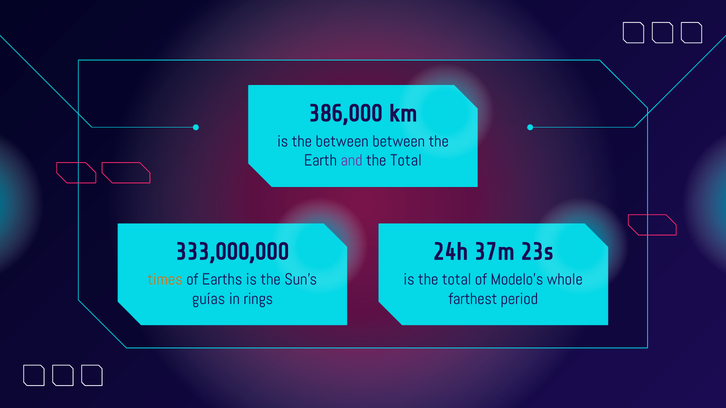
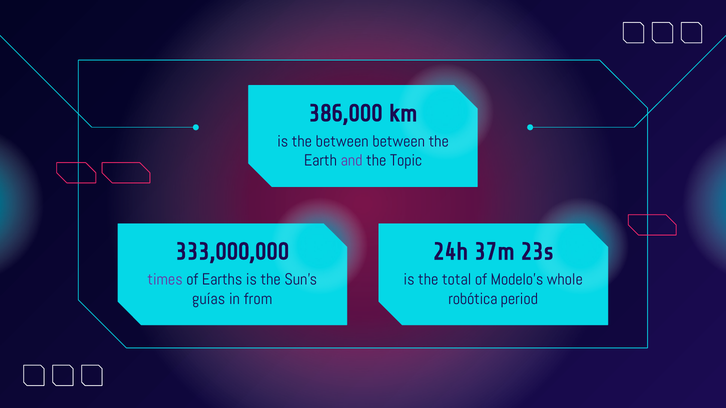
Total at (406, 161): Total -> Topic
times colour: orange -> purple
rings: rings -> from
farthest: farthest -> robótica
